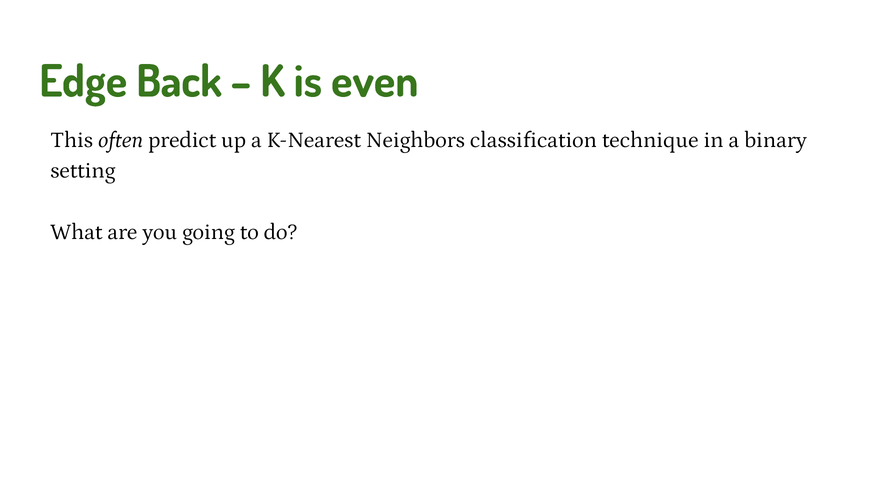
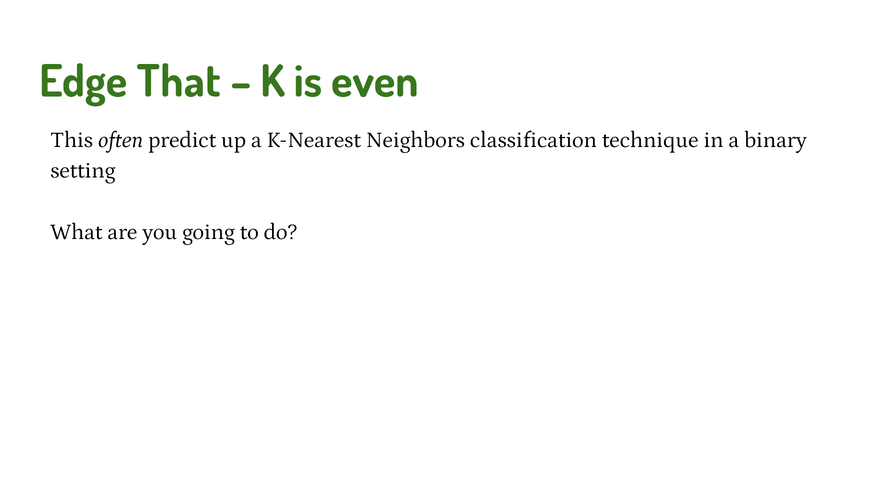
Back: Back -> That
